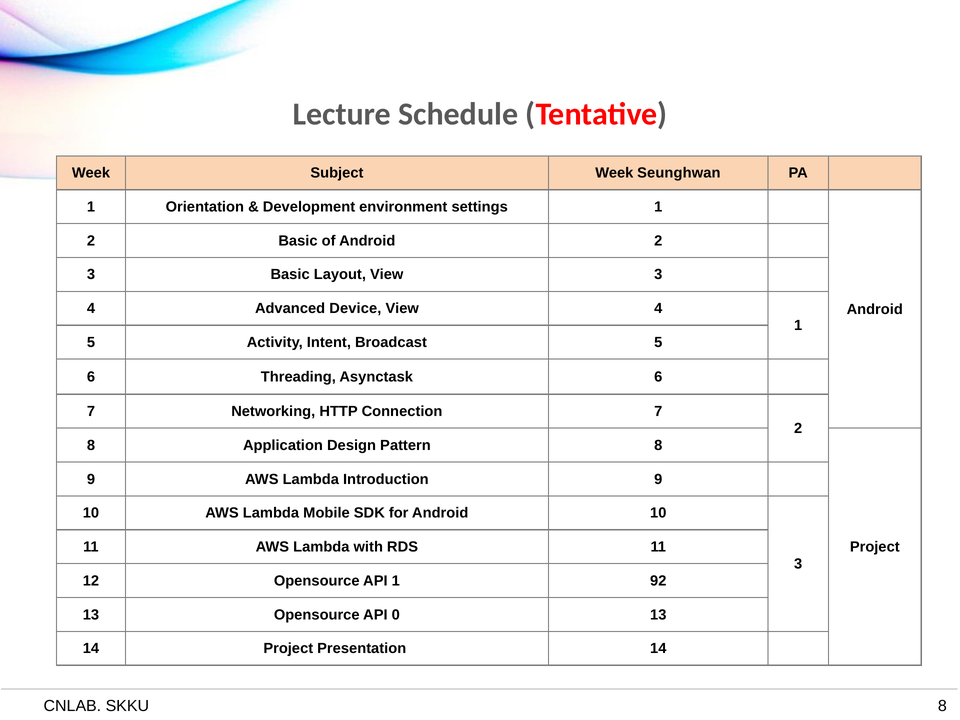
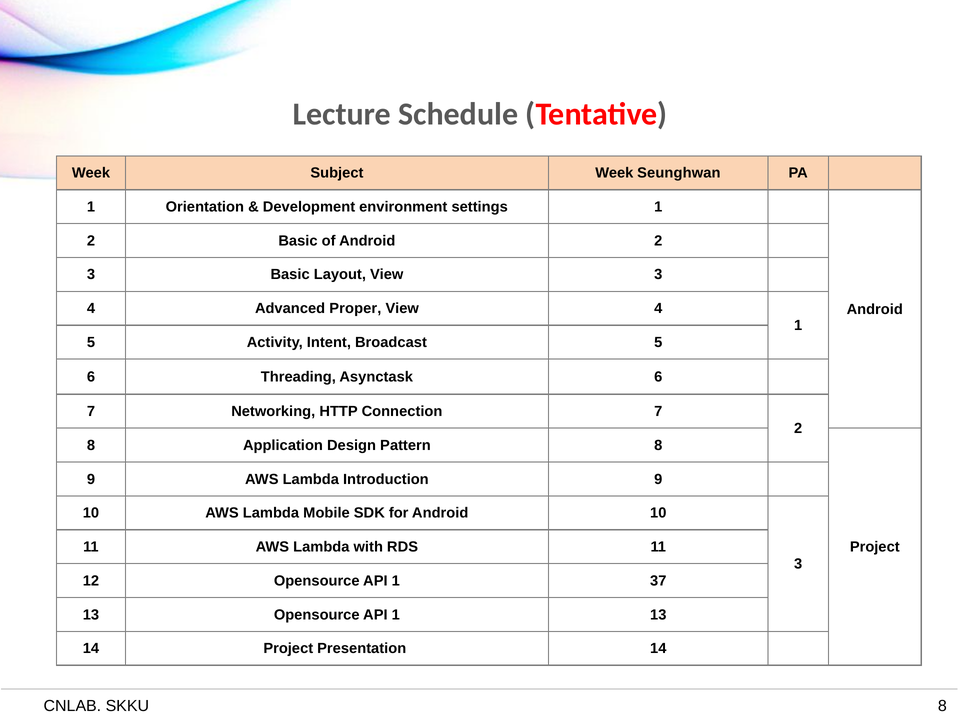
Device: Device -> Proper
92: 92 -> 37
13 Opensource API 0: 0 -> 1
